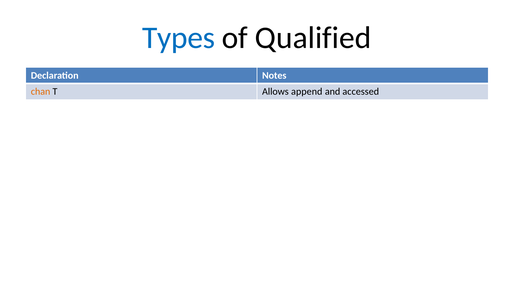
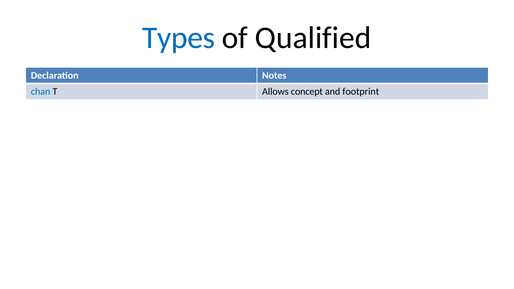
chan colour: orange -> blue
append: append -> concept
accessed: accessed -> footprint
